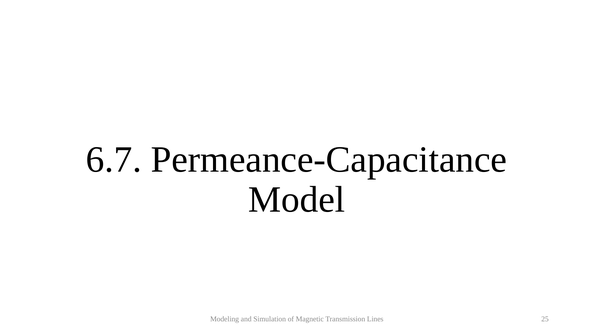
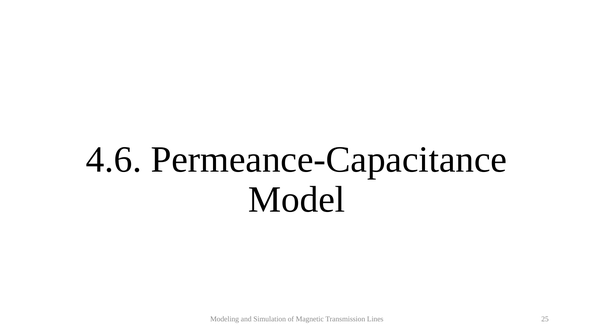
6.7: 6.7 -> 4.6
